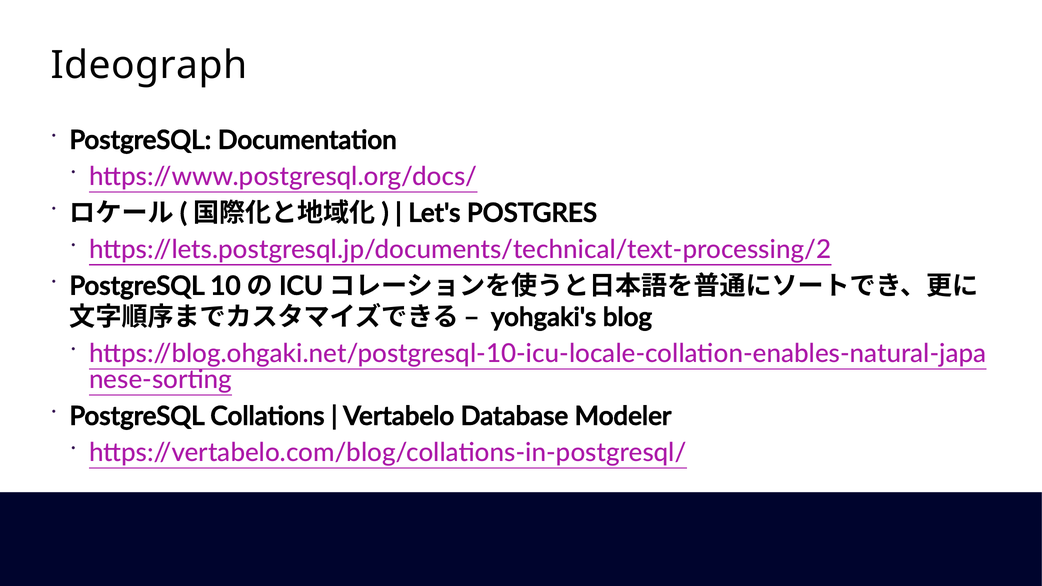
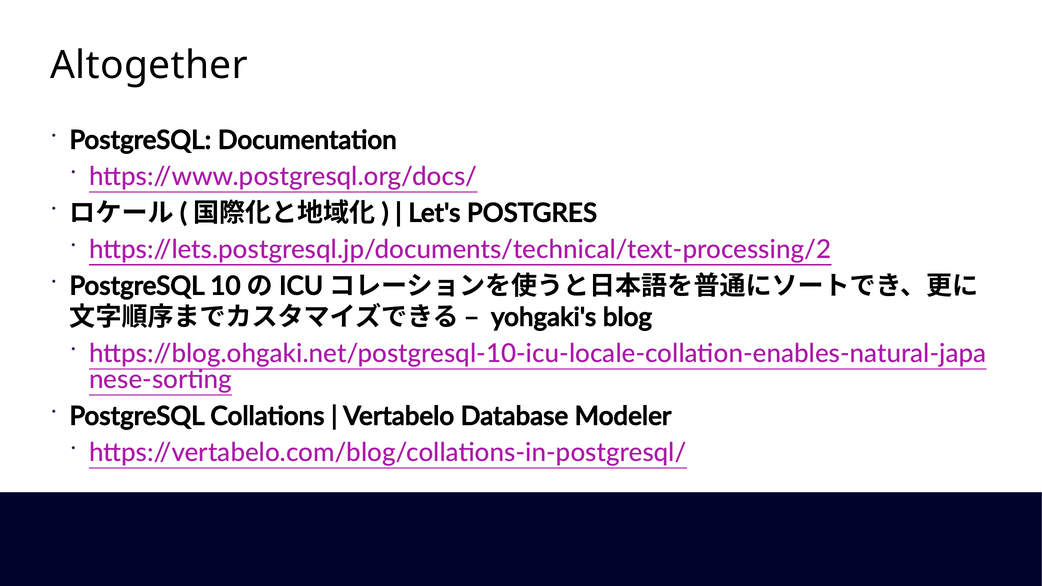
Ideograph: Ideograph -> Altogether
